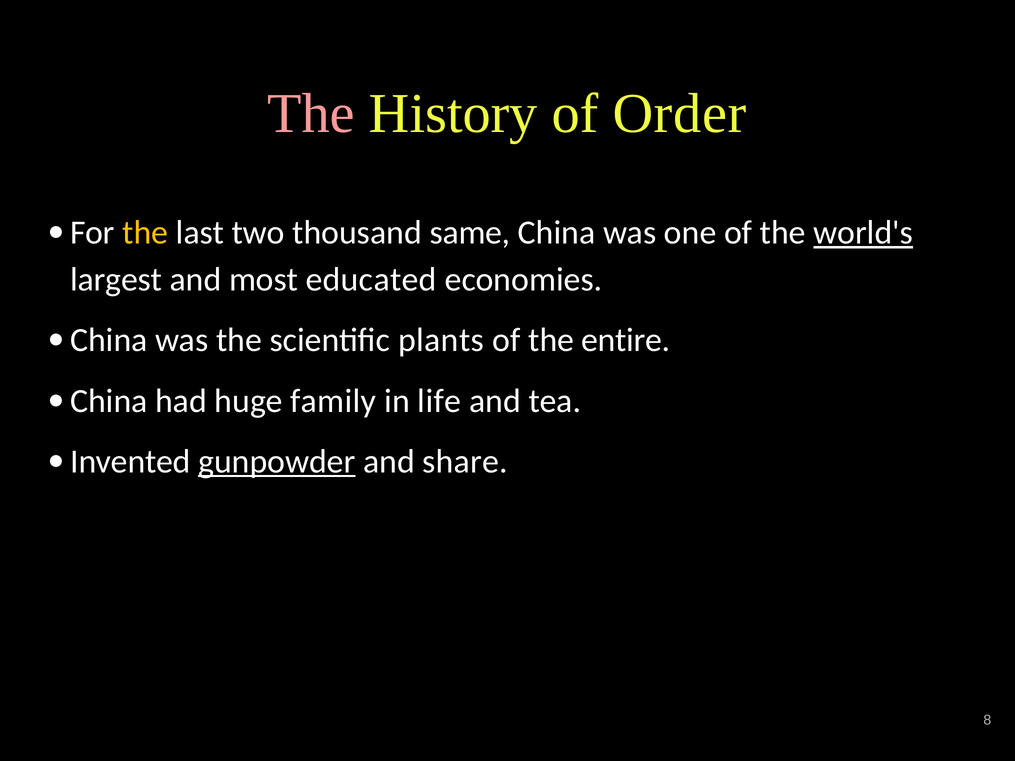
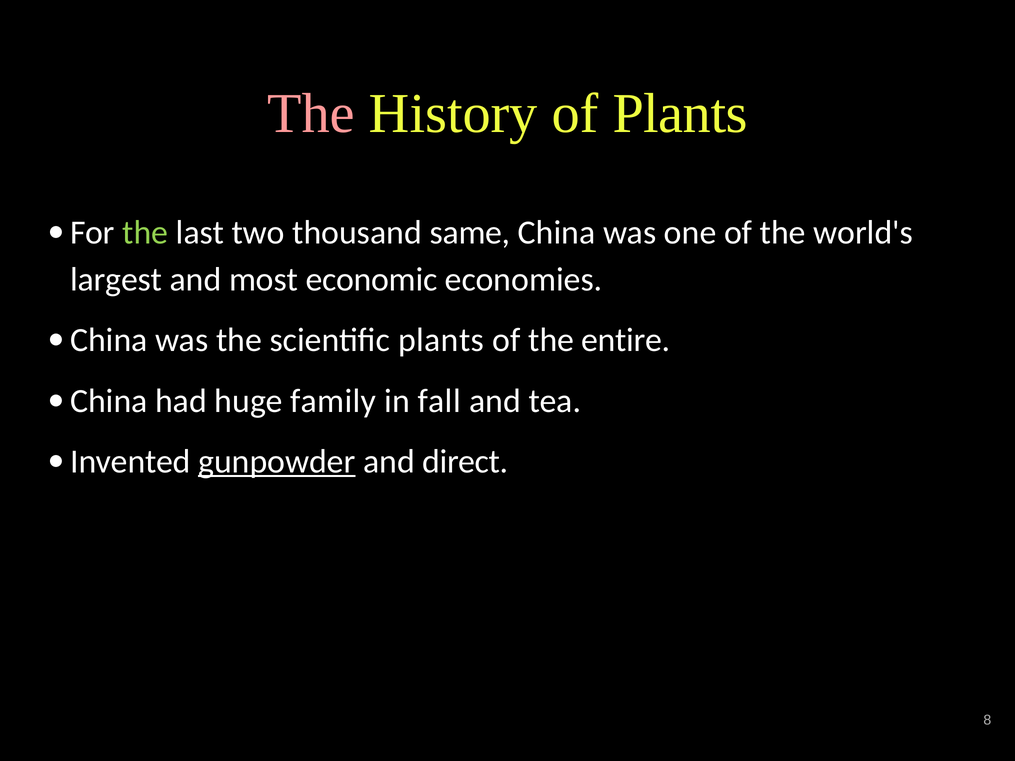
of Order: Order -> Plants
the at (145, 233) colour: yellow -> light green
world's underline: present -> none
educated: educated -> economic
life: life -> fall
share: share -> direct
